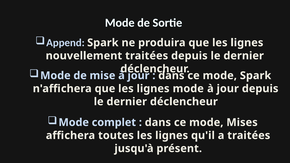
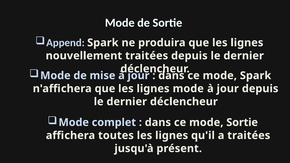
mode Mises: Mises -> Sortie
